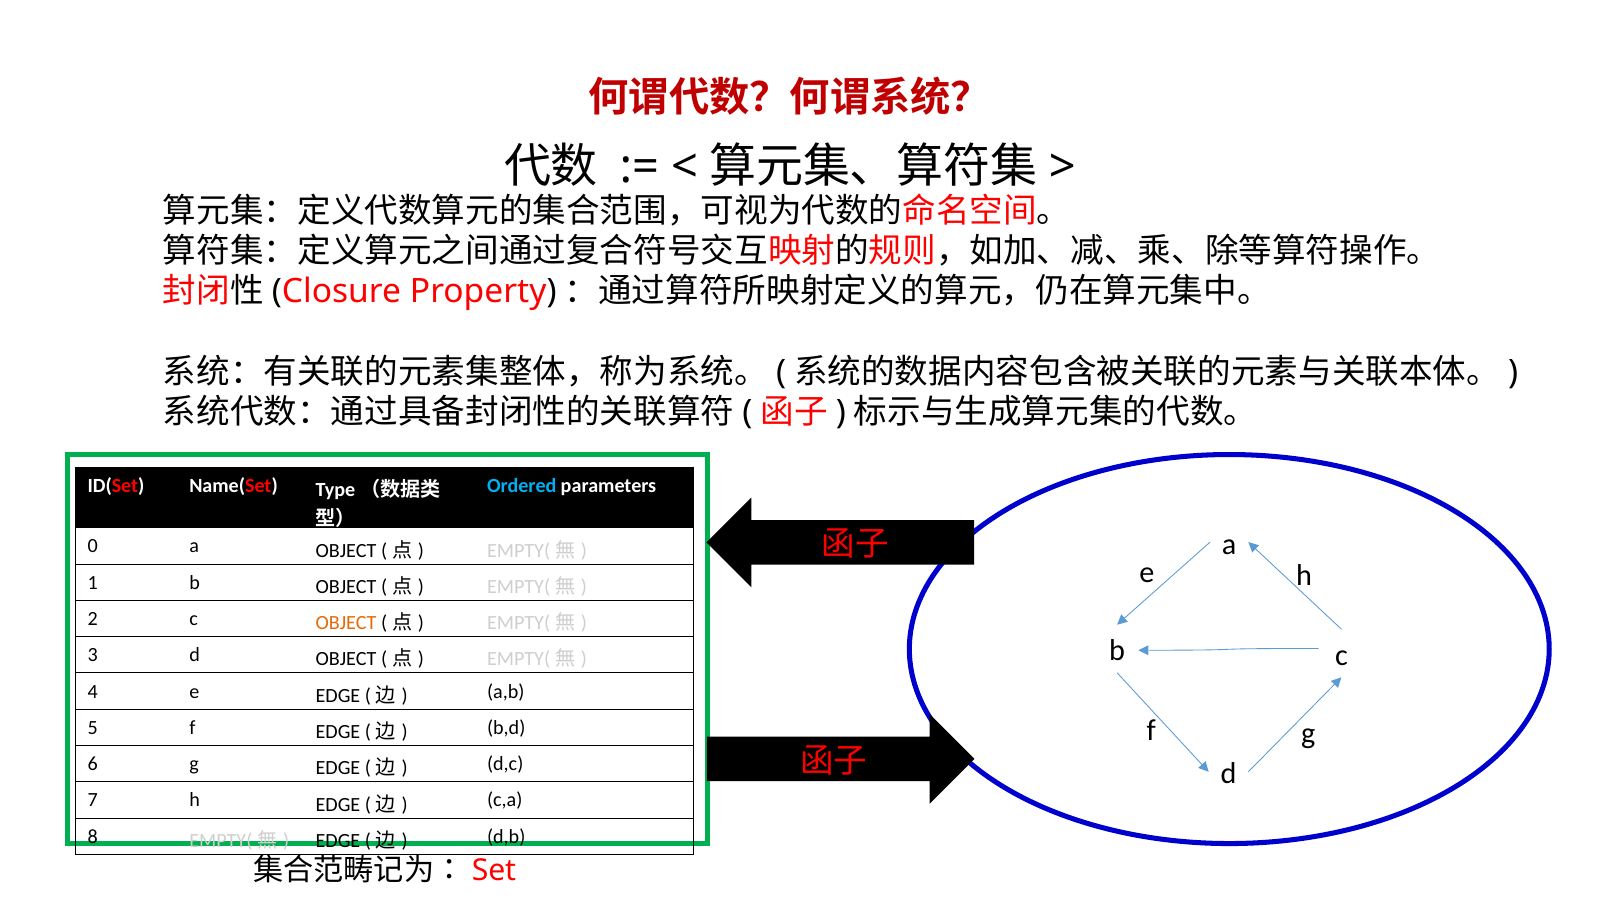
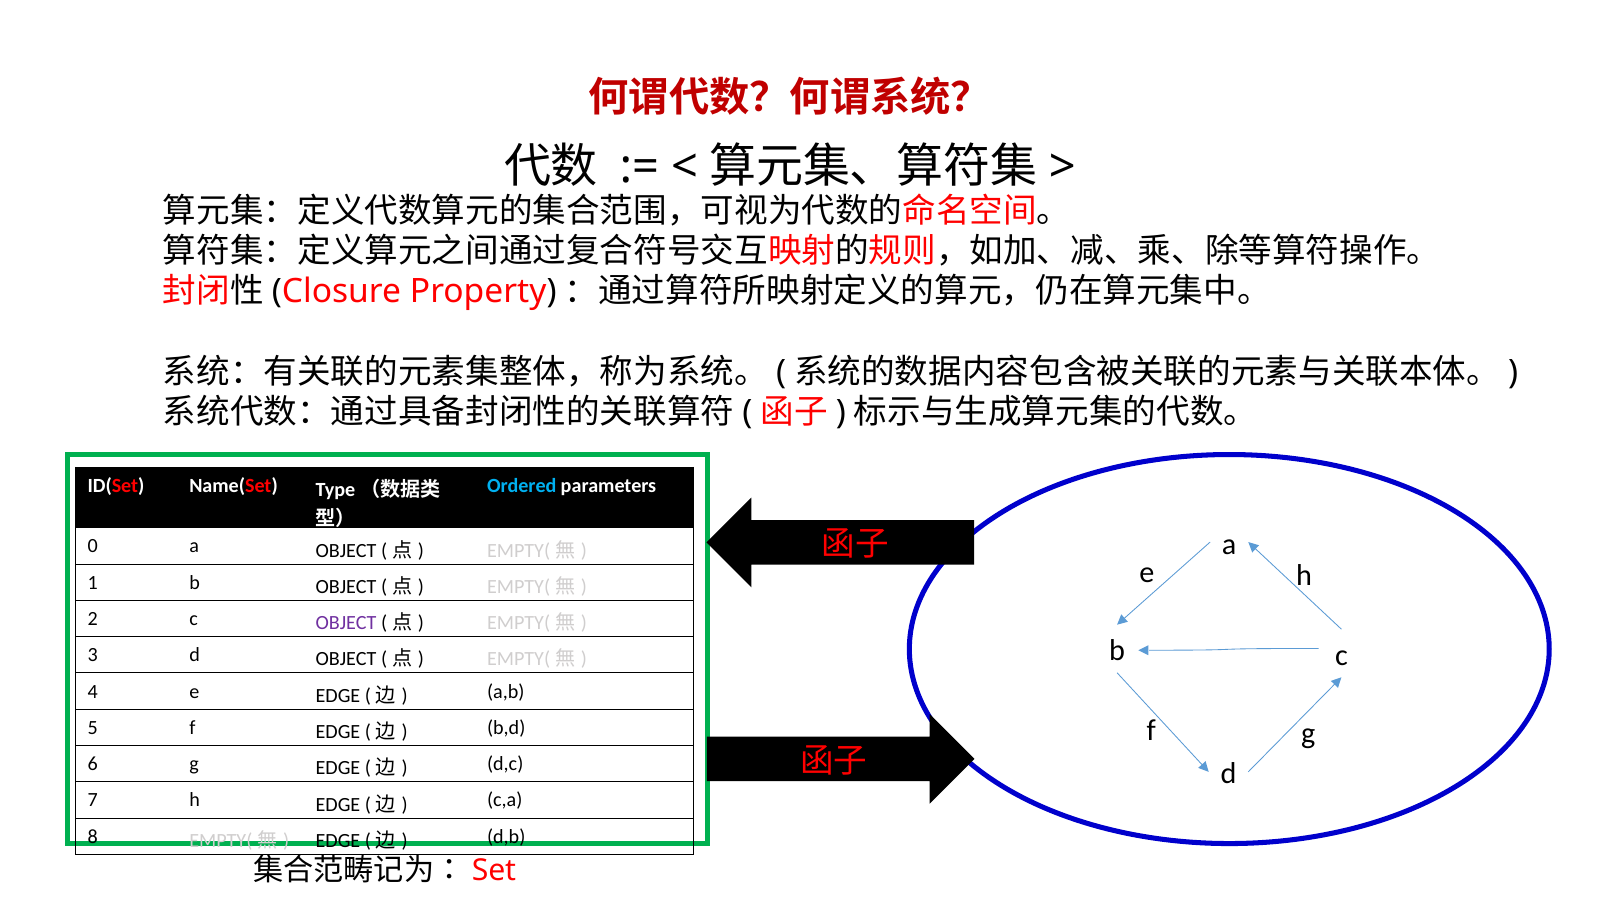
OBJECT at (346, 623) colour: orange -> purple
